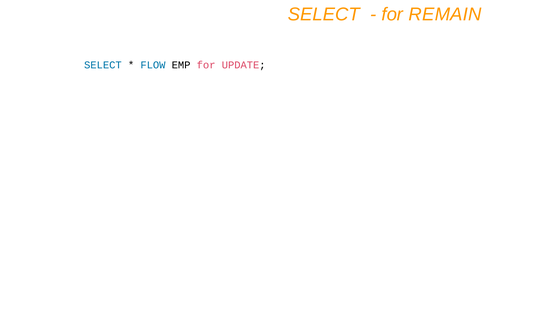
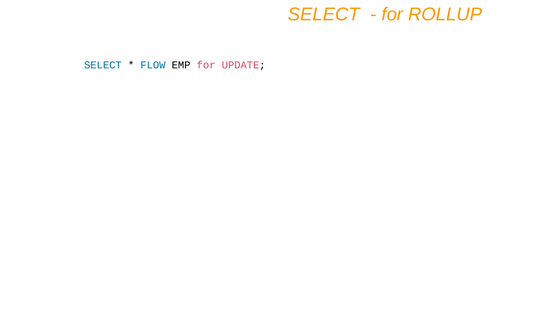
REMAIN: REMAIN -> ROLLUP
